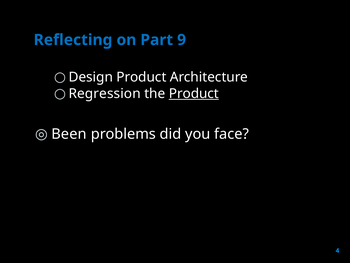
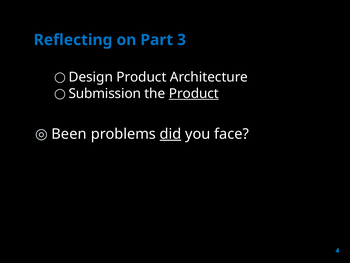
9: 9 -> 3
Regression: Regression -> Submission
did underline: none -> present
